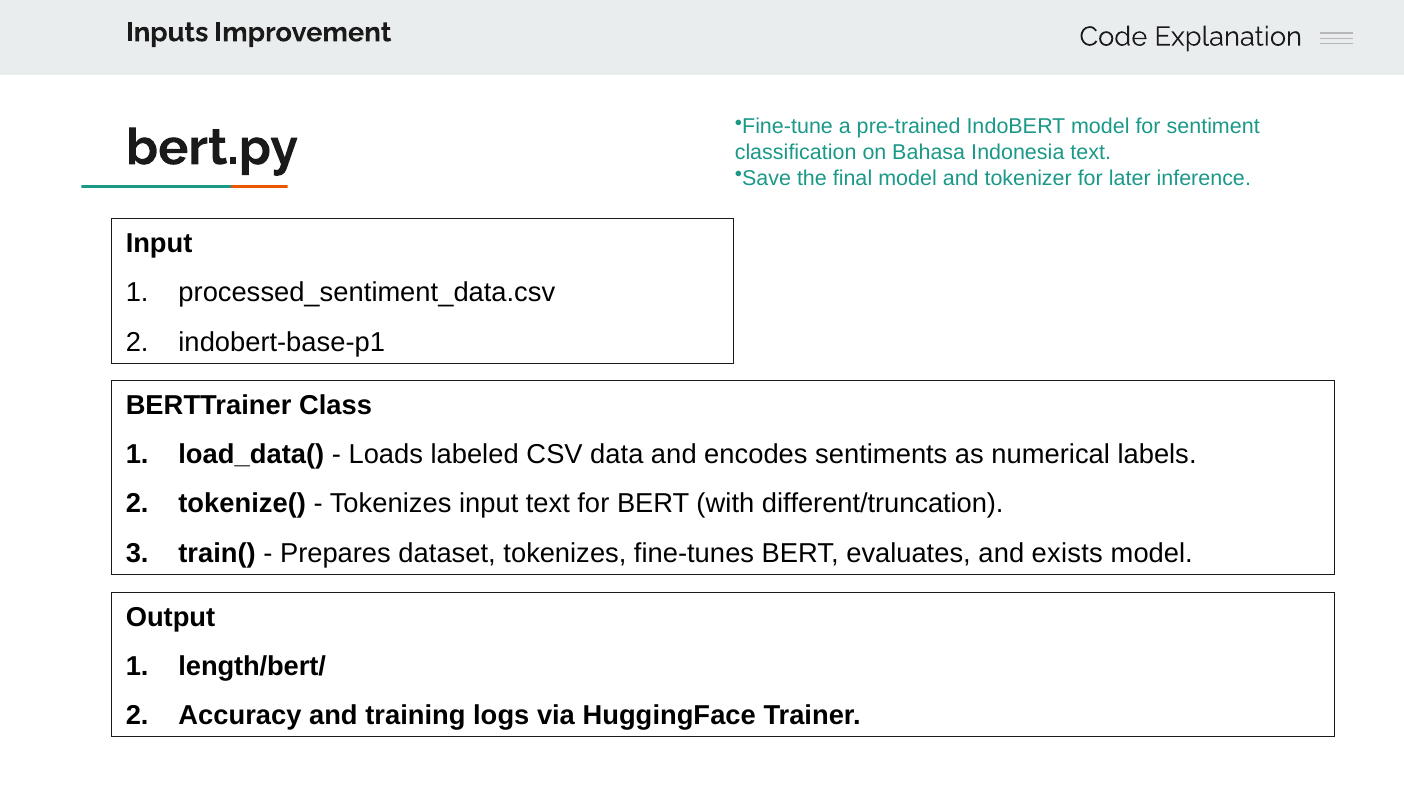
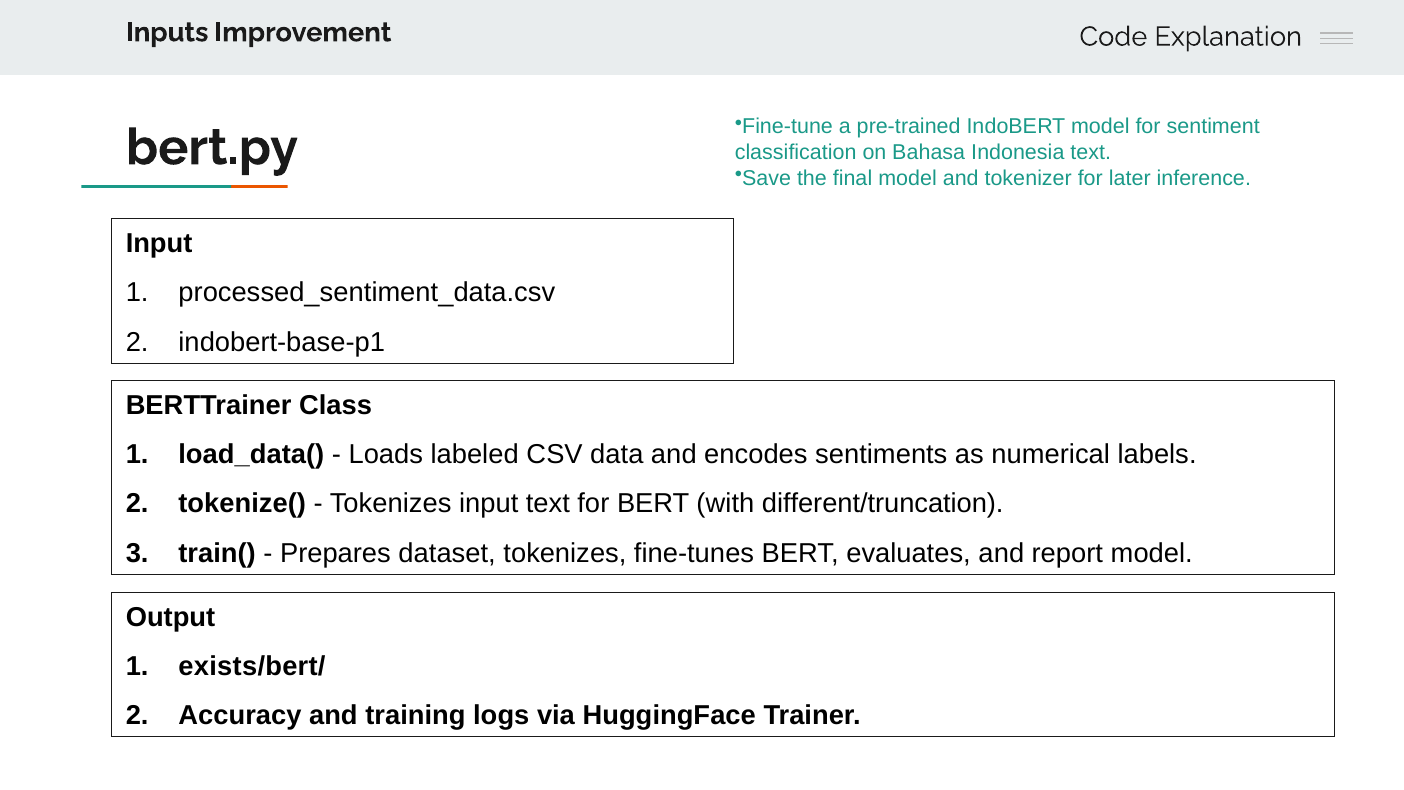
exists: exists -> report
length/bert/: length/bert/ -> exists/bert/
